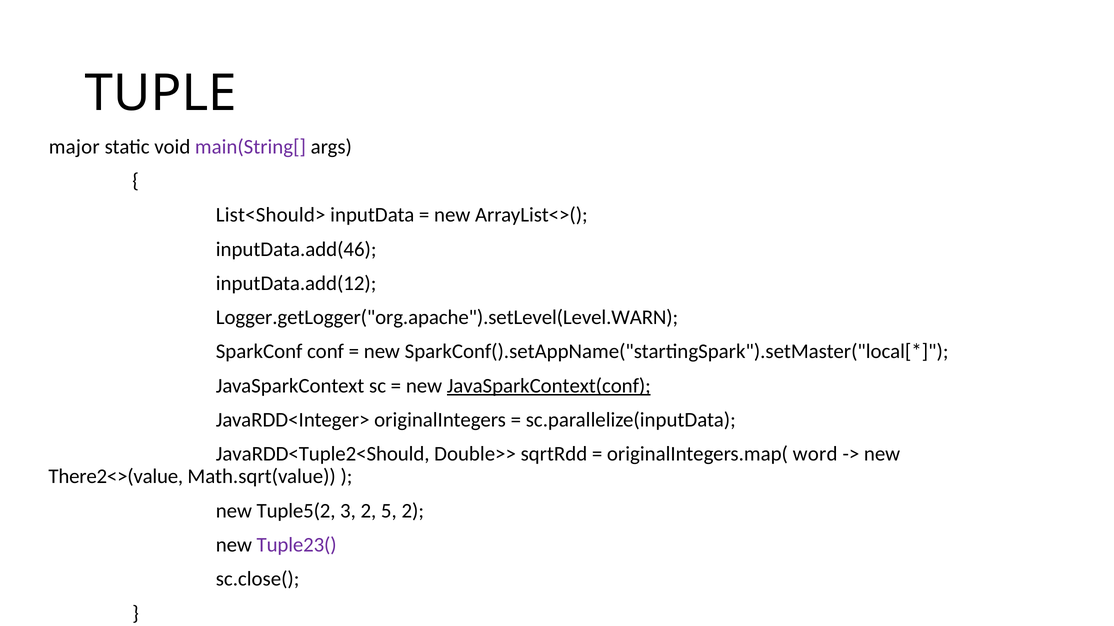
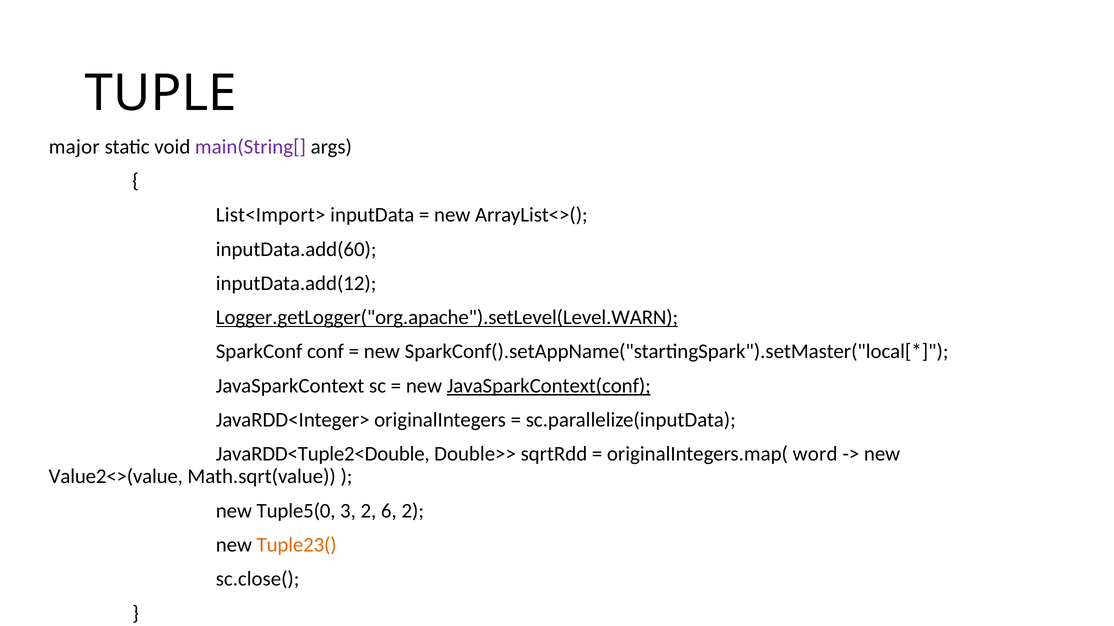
List<Should>: List<Should> -> List<Import>
inputData.add(46: inputData.add(46 -> inputData.add(60
Logger.getLogger("org.apache").setLevel(Level.WARN underline: none -> present
JavaRDD<Tuple2<Should: JavaRDD<Tuple2<Should -> JavaRDD<Tuple2<Double
There2<>(value: There2<>(value -> Value2<>(value
Tuple5(2: Tuple5(2 -> Tuple5(0
5: 5 -> 6
Tuple23( colour: purple -> orange
